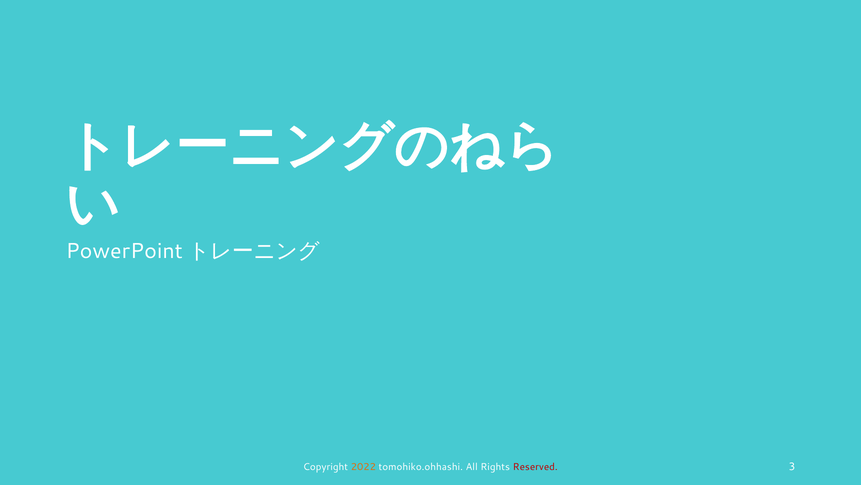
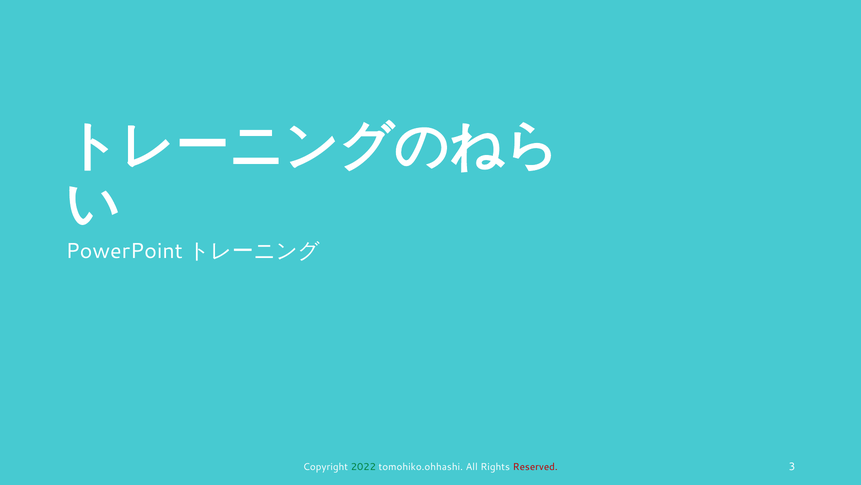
2022 colour: orange -> green
